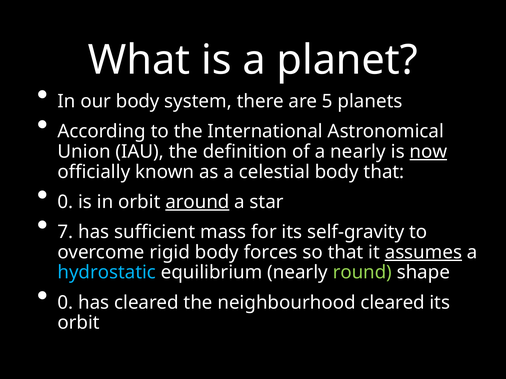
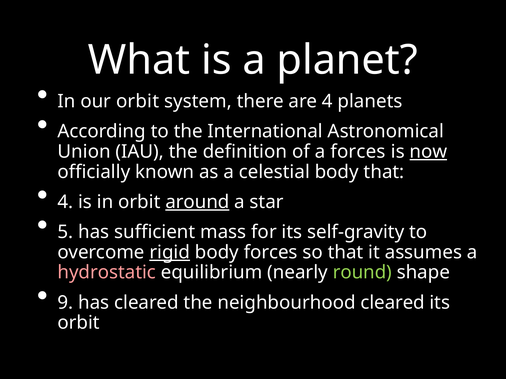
our body: body -> orbit
are 5: 5 -> 4
a nearly: nearly -> forces
0 at (65, 202): 0 -> 4
7: 7 -> 5
rigid underline: none -> present
assumes underline: present -> none
hydrostatic colour: light blue -> pink
0 at (65, 303): 0 -> 9
